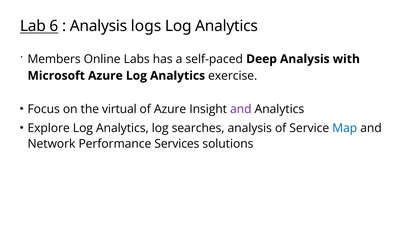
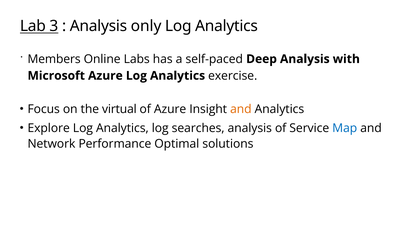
6: 6 -> 3
logs: logs -> only
and at (241, 109) colour: purple -> orange
Services: Services -> Optimal
